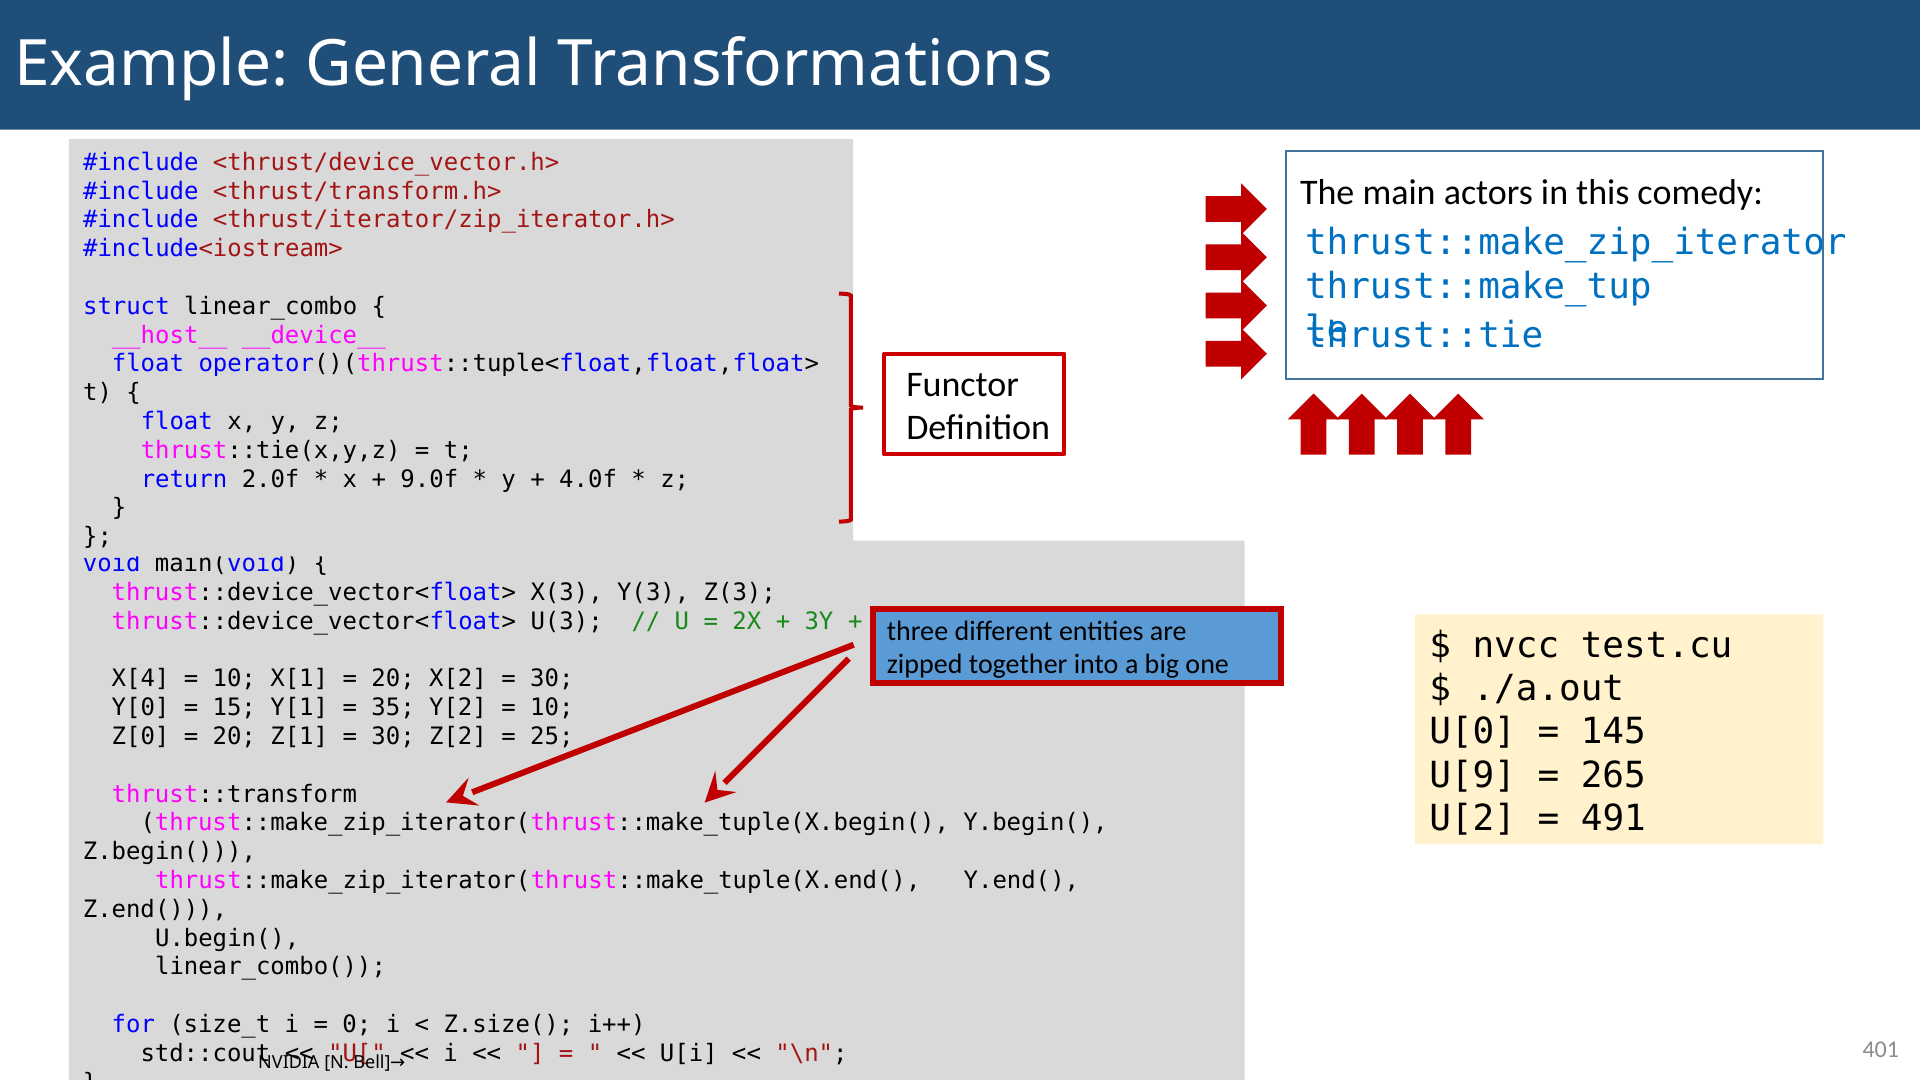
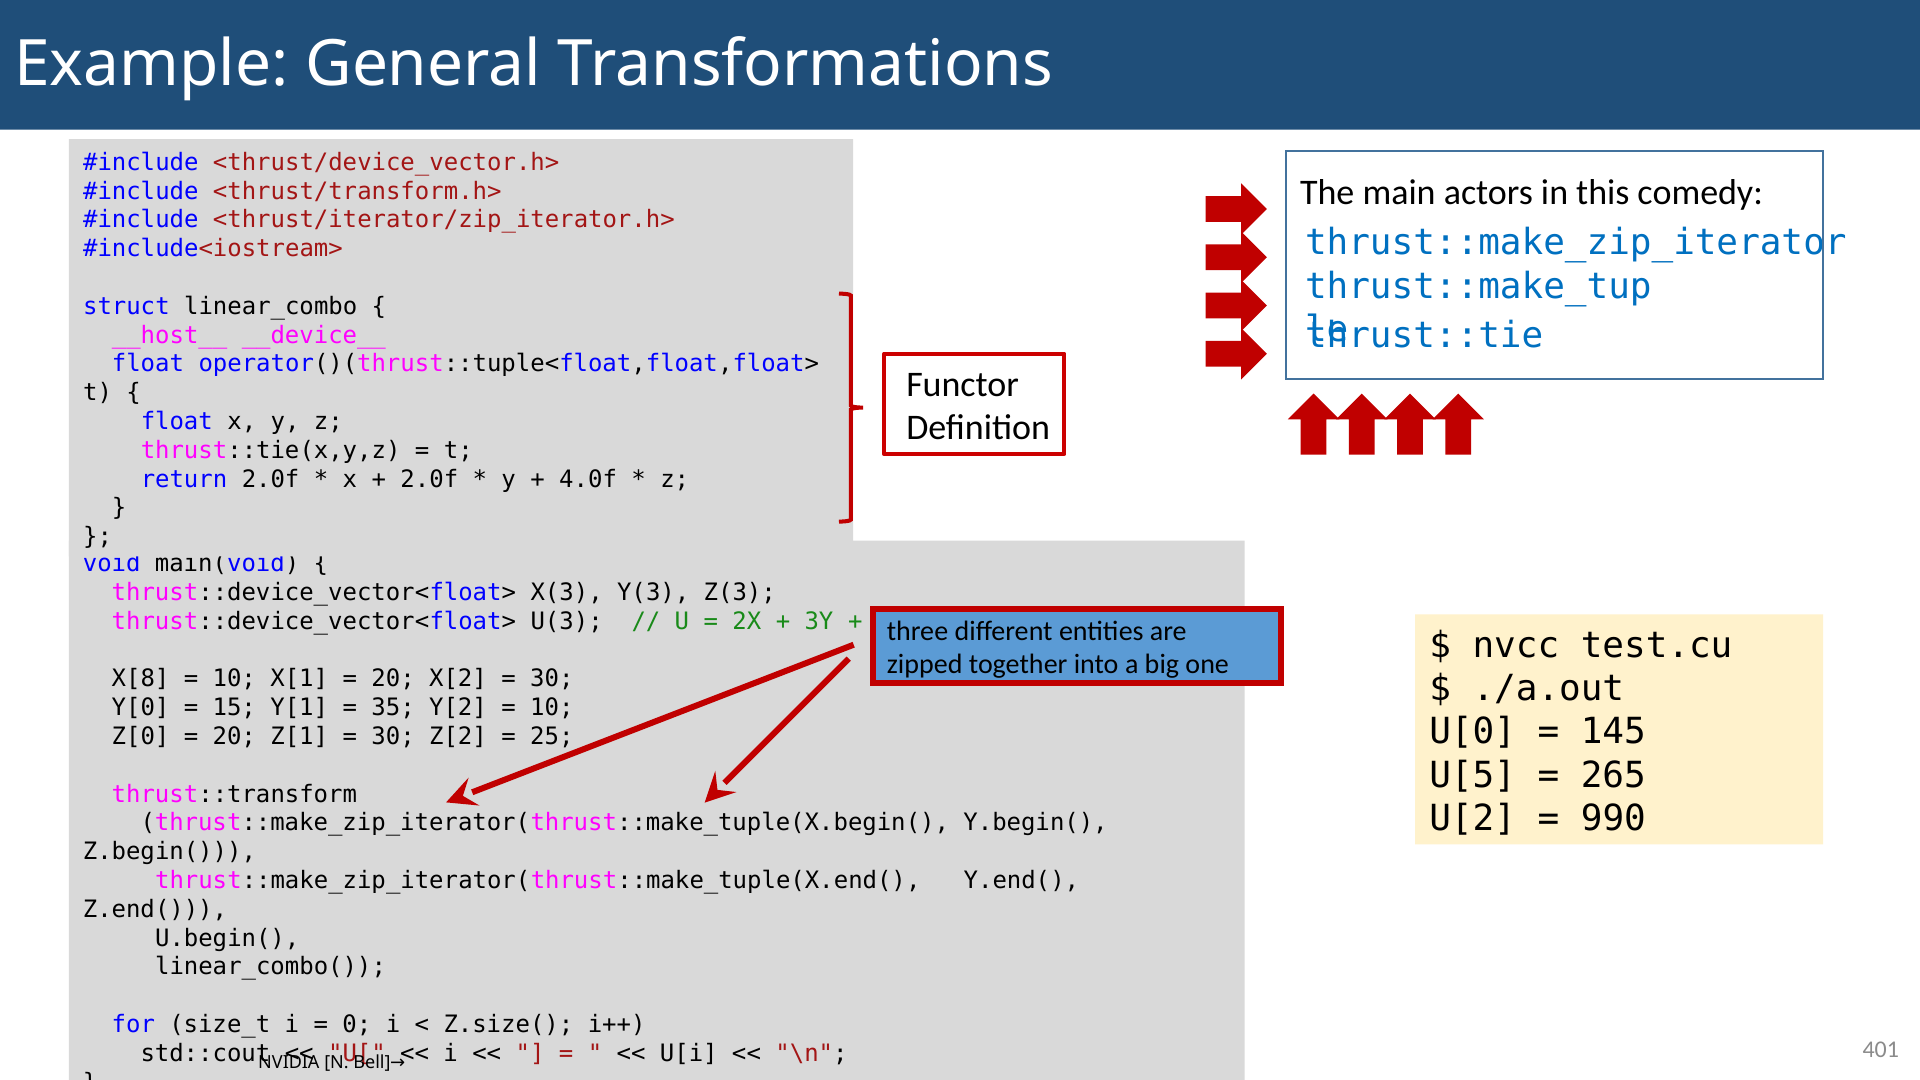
9.0f at (429, 479): 9.0f -> 2.0f
X[4: X[4 -> X[8
U[9: U[9 -> U[5
491: 491 -> 990
